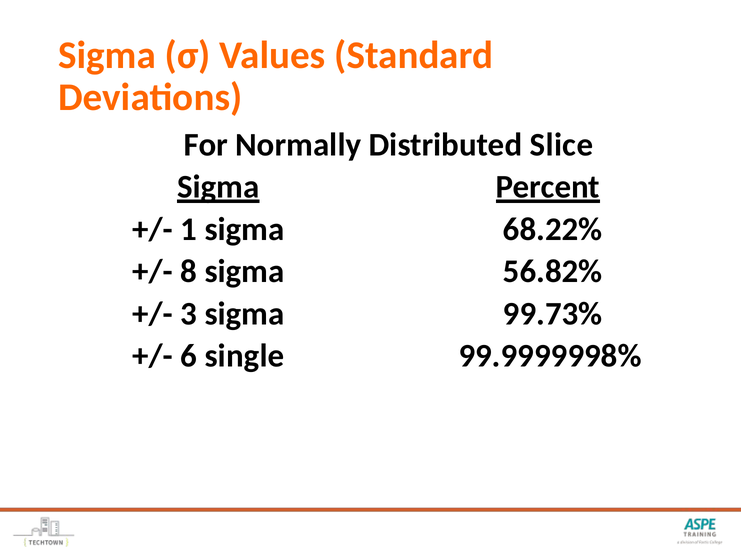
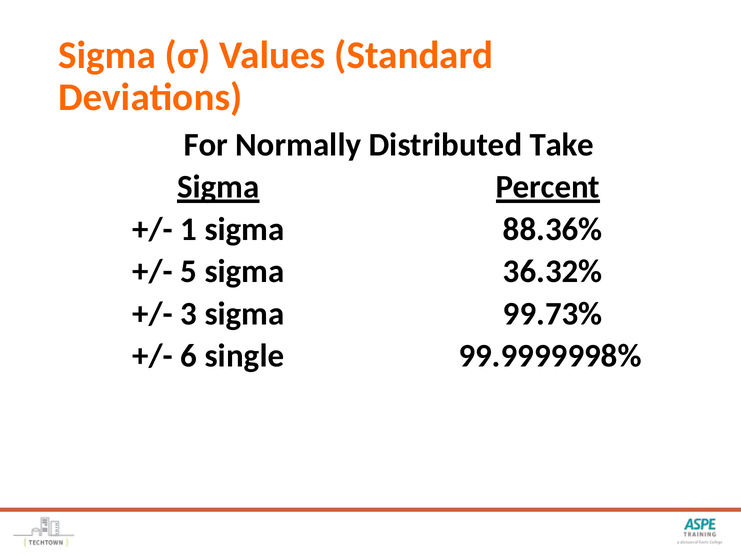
Slice: Slice -> Take
68.22%: 68.22% -> 88.36%
8: 8 -> 5
56.82%: 56.82% -> 36.32%
